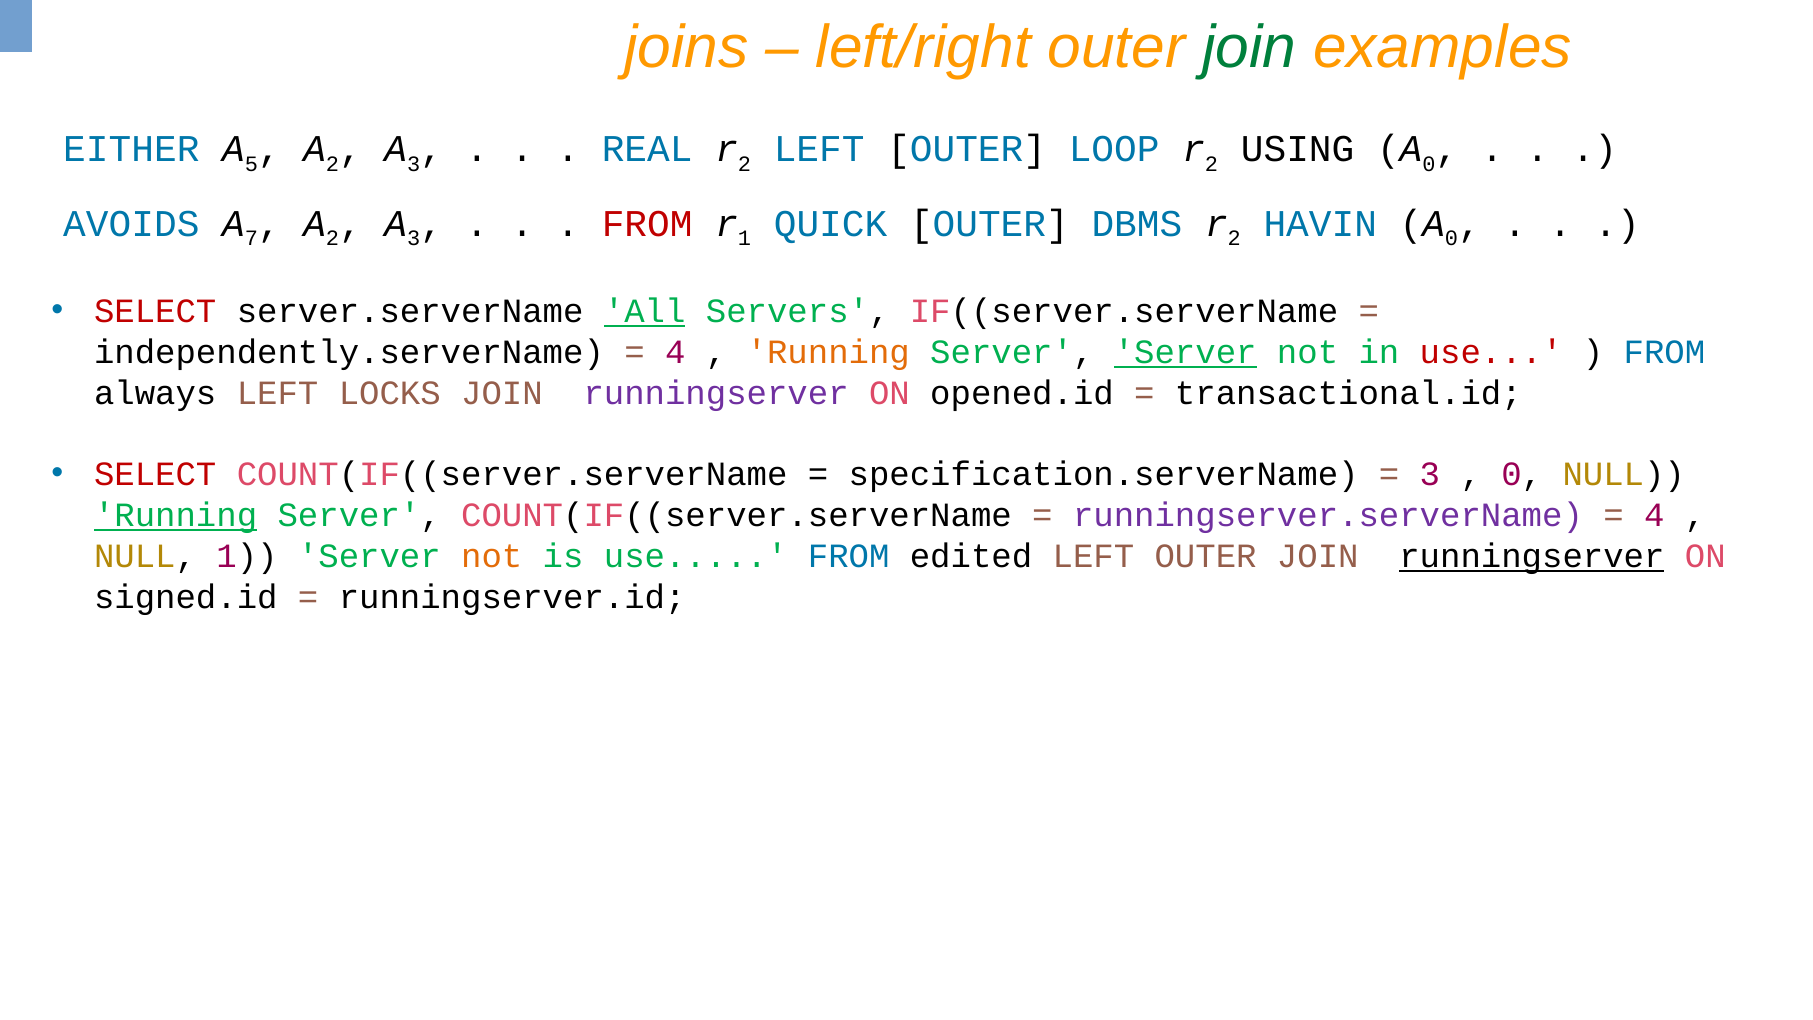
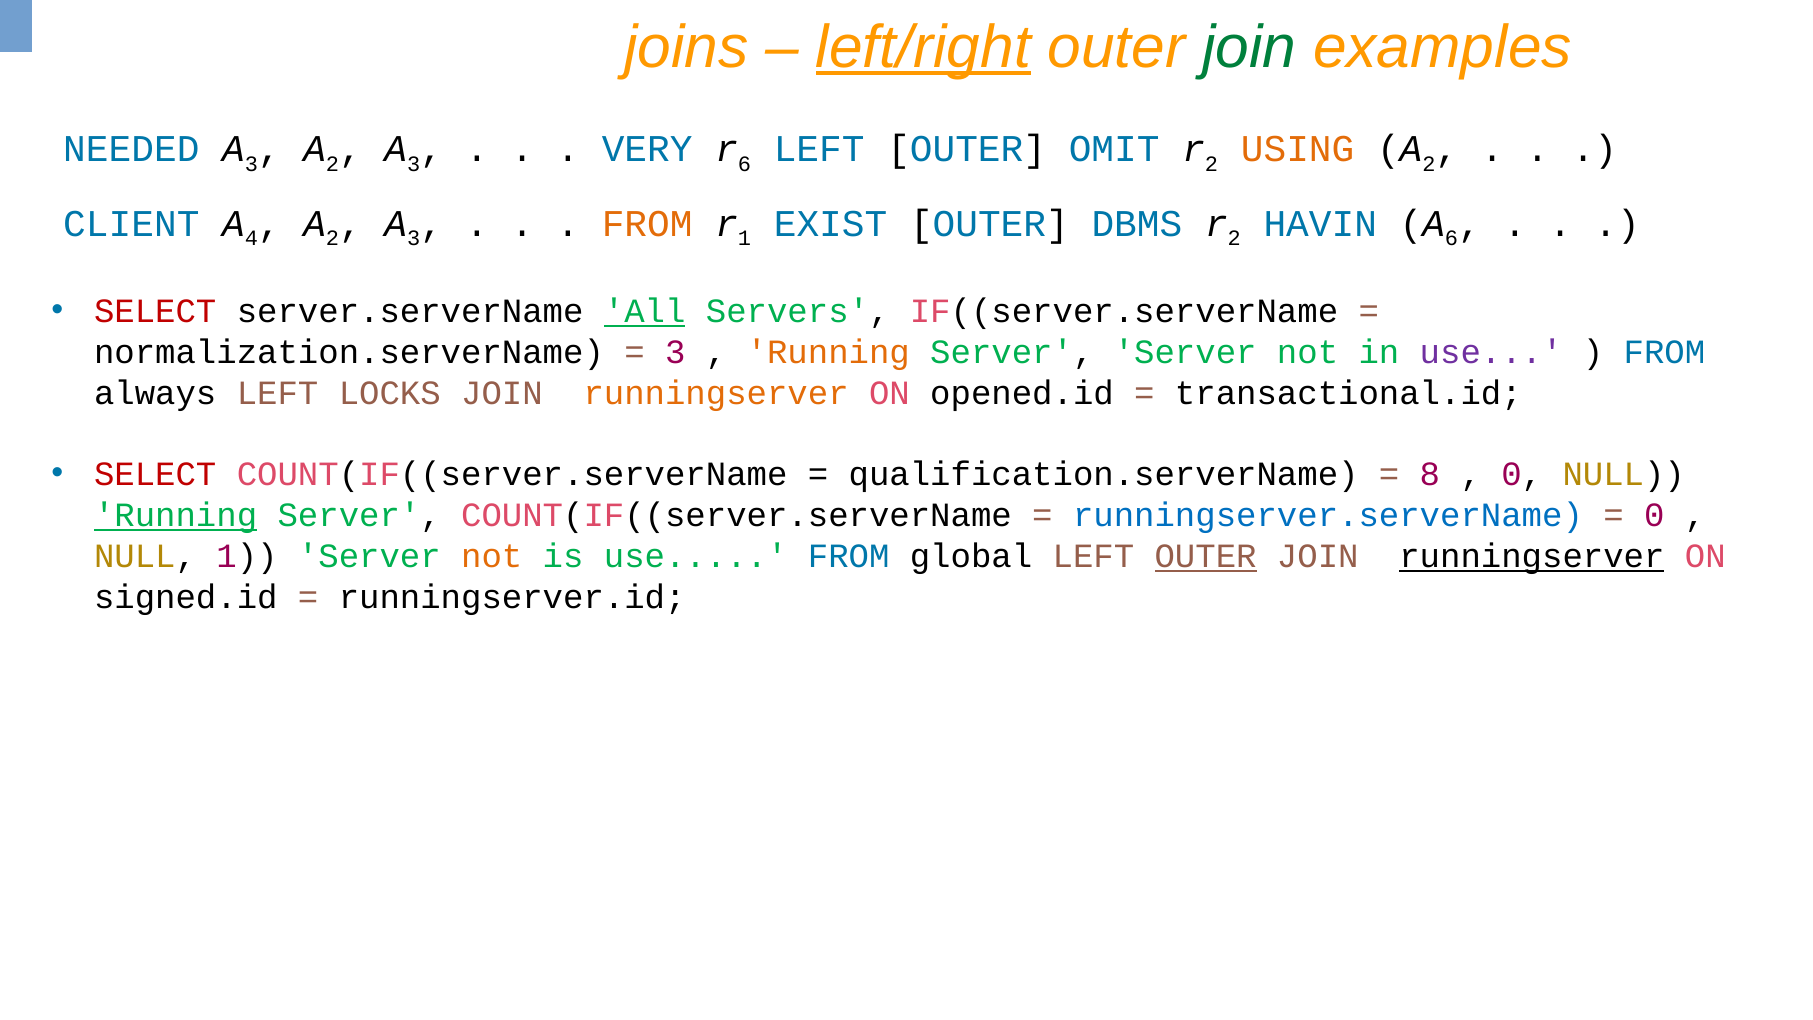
left/right underline: none -> present
EITHER: EITHER -> NEEDED
5 at (251, 164): 5 -> 3
REAL: REAL -> VERY
2 at (745, 164): 2 -> 6
LOOP: LOOP -> OMIT
USING colour: black -> orange
0 at (1429, 164): 0 -> 2
AVOIDS: AVOIDS -> CLIENT
7: 7 -> 4
FROM at (647, 224) colour: red -> orange
QUICK: QUICK -> EXIST
0 at (1452, 239): 0 -> 6
independently.serverName: independently.serverName -> normalization.serverName
4 at (675, 352): 4 -> 3
Server at (1185, 352) underline: present -> none
use at (1491, 352) colour: red -> purple
runningserver at (716, 393) colour: purple -> orange
specification.serverName: specification.serverName -> qualification.serverName
3 at (1430, 474): 3 -> 8
runningserver.serverName colour: purple -> blue
4 at (1654, 515): 4 -> 0
edited: edited -> global
OUTER at (1206, 556) underline: none -> present
